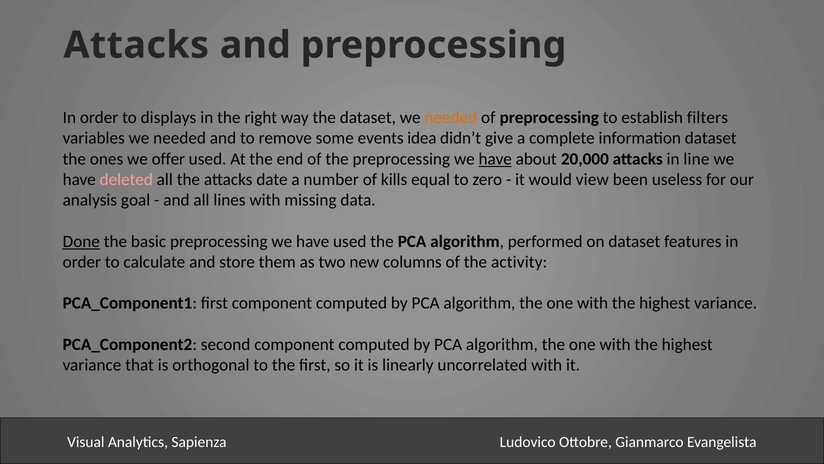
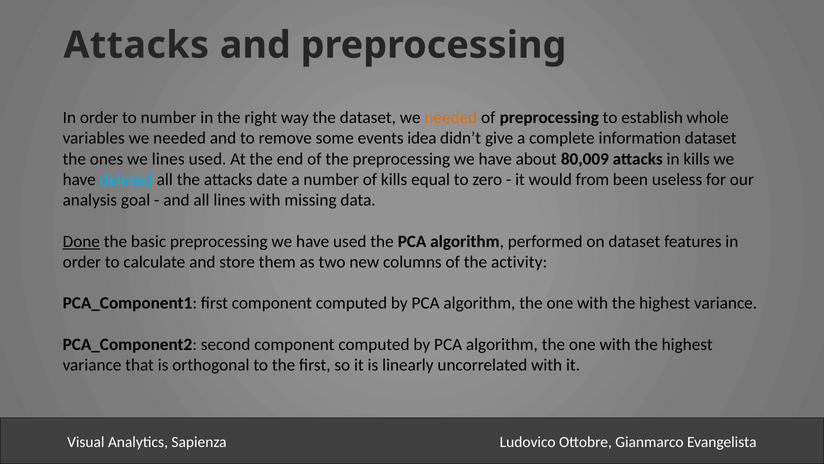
to displays: displays -> number
filters: filters -> whole
we offer: offer -> lines
have at (495, 159) underline: present -> none
20,000: 20,000 -> 80,009
in line: line -> kills
deleted colour: pink -> light blue
view: view -> from
